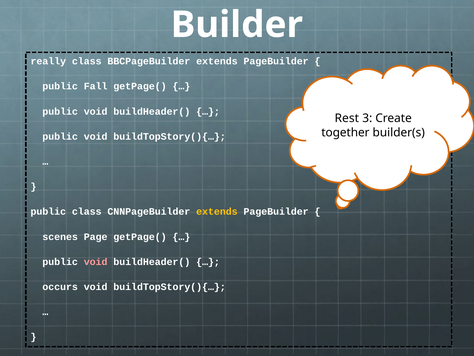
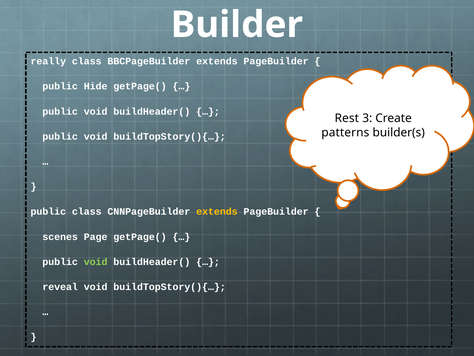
Fall: Fall -> Hide
together: together -> patterns
void at (96, 261) colour: pink -> light green
occurs: occurs -> reveal
